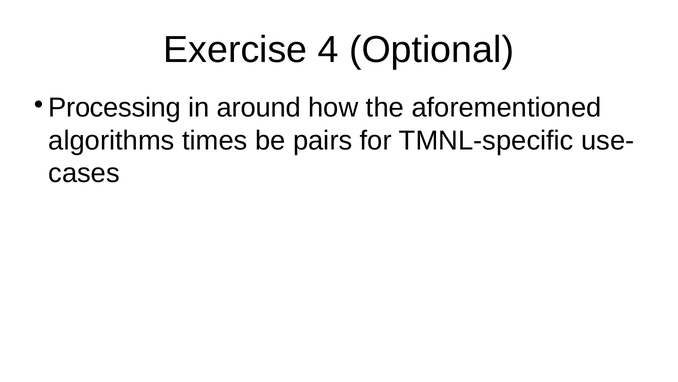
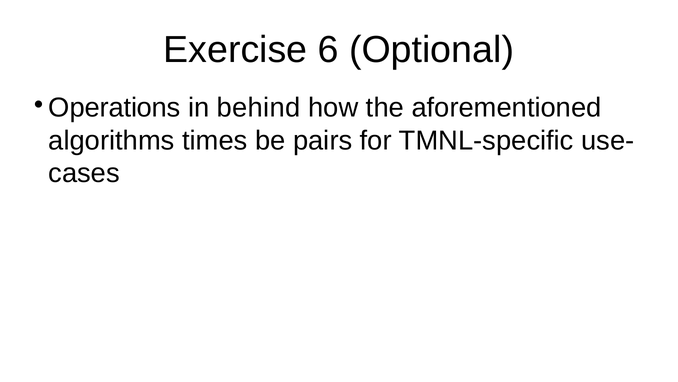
4: 4 -> 6
Processing: Processing -> Operations
around: around -> behind
